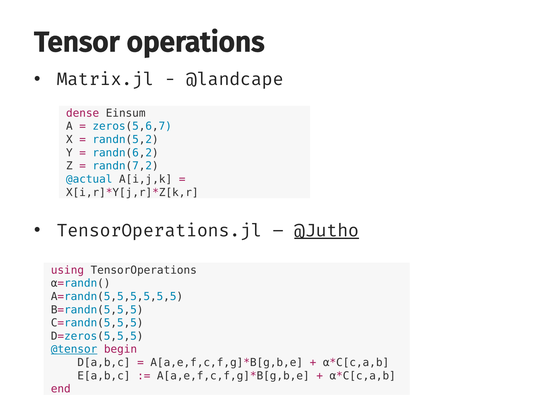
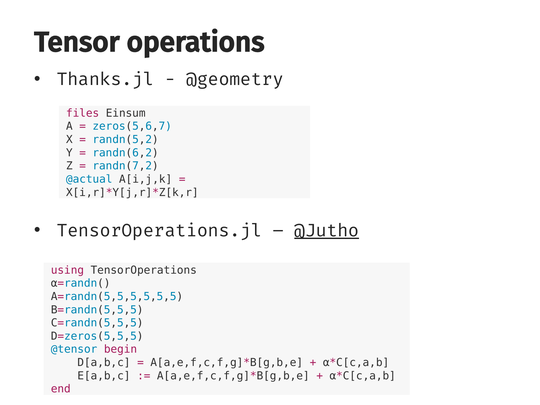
Matrix.jl: Matrix.jl -> Thanks.jl
@landcape: @landcape -> @geometry
dense: dense -> files
@tensor underline: present -> none
